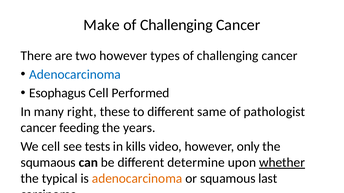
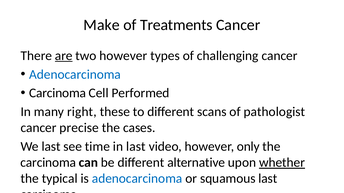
Challenging at (176, 25): Challenging -> Treatments
are underline: none -> present
Esophagus at (58, 93): Esophagus -> Carcinoma
same: same -> scans
feeding: feeding -> precise
years: years -> cases
We cell: cell -> last
tests: tests -> time
in kills: kills -> last
squmaous at (48, 163): squmaous -> carcinoma
determine: determine -> alternative
adenocarcinoma at (137, 179) colour: orange -> blue
